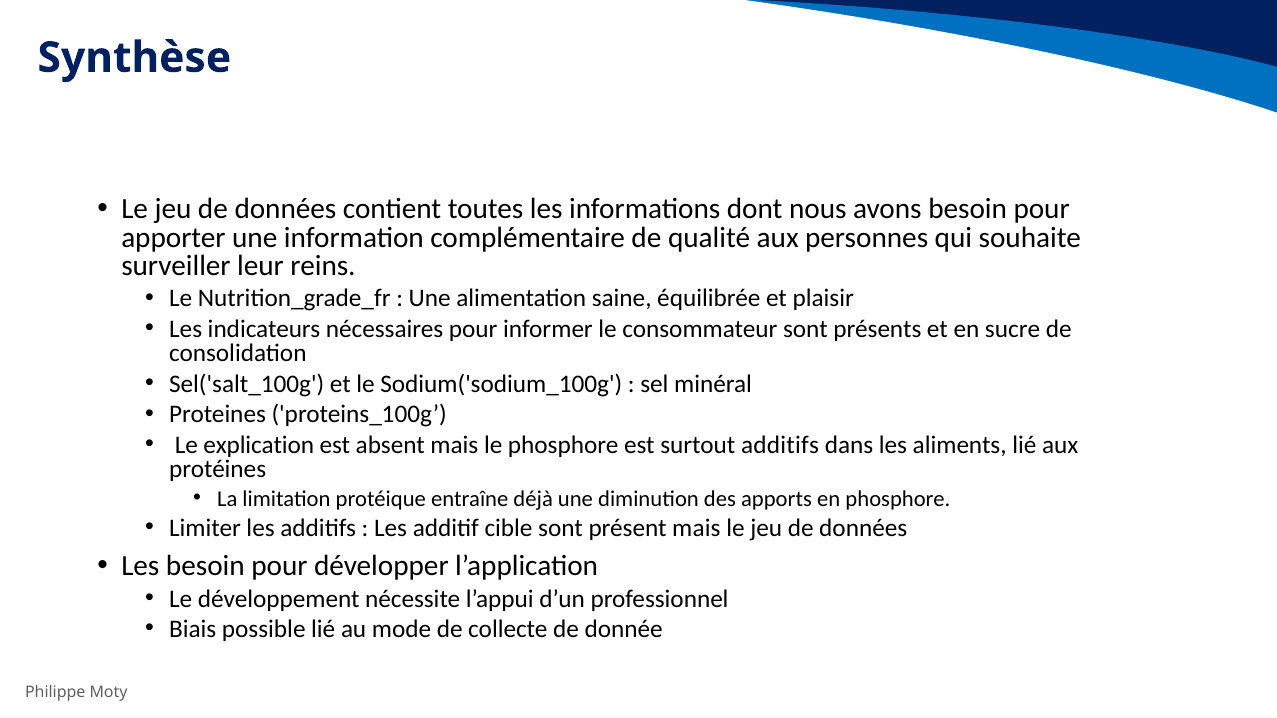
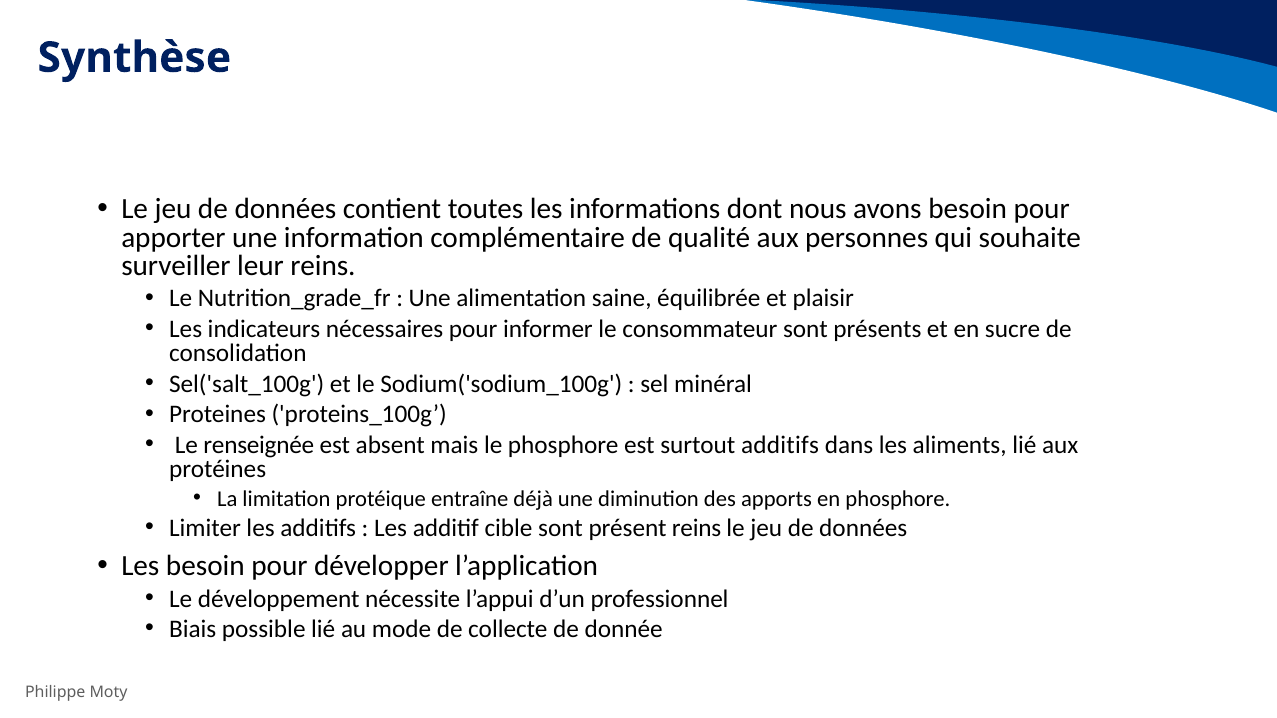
explication: explication -> renseignée
présent mais: mais -> reins
